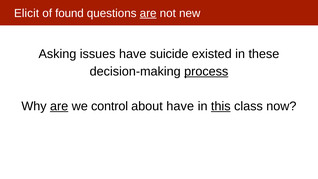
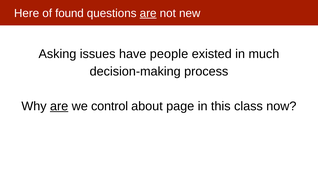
Elicit: Elicit -> Here
suicide: suicide -> people
these: these -> much
process underline: present -> none
about have: have -> page
this underline: present -> none
